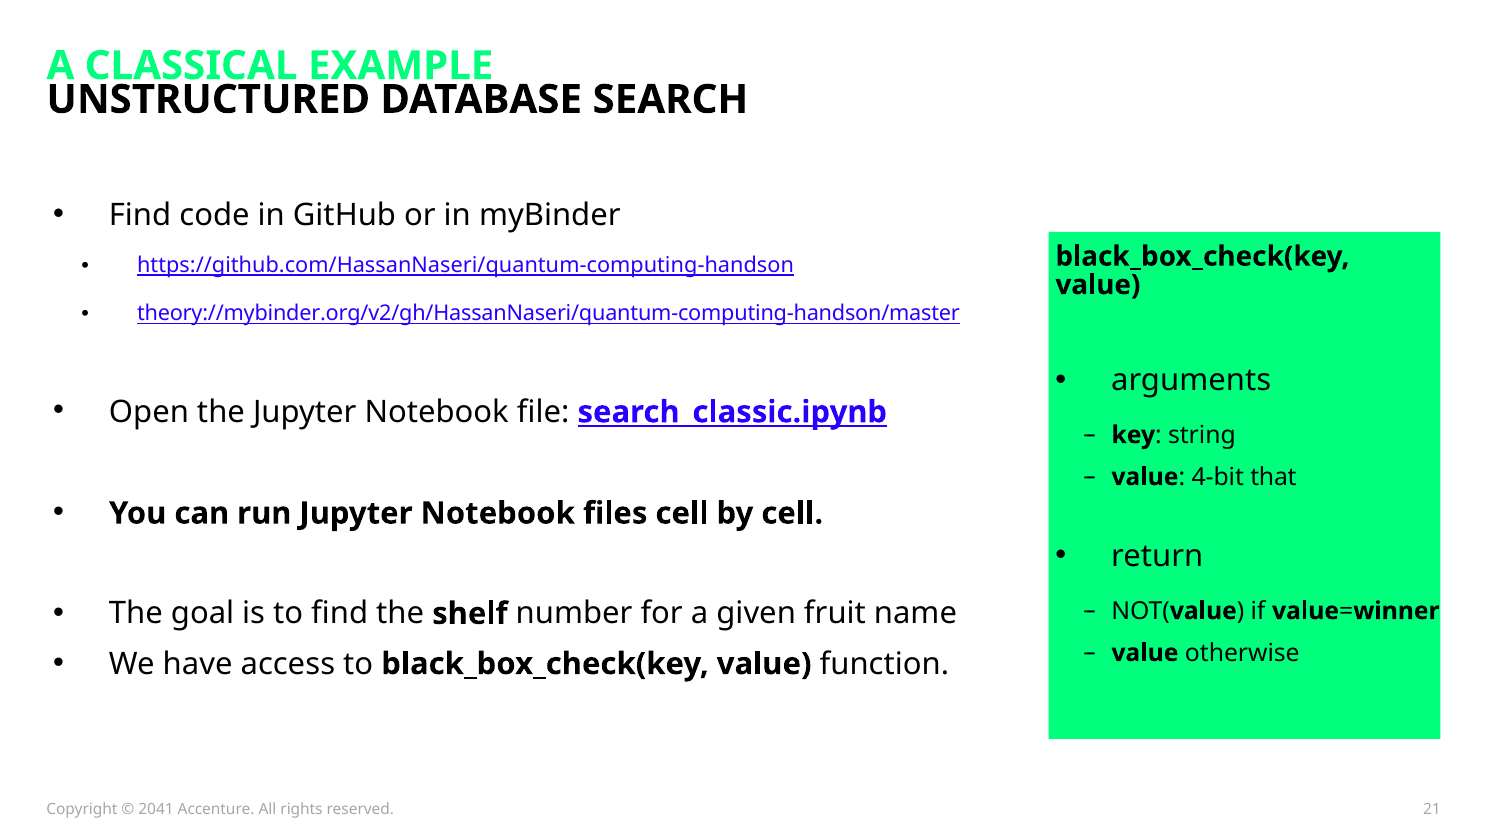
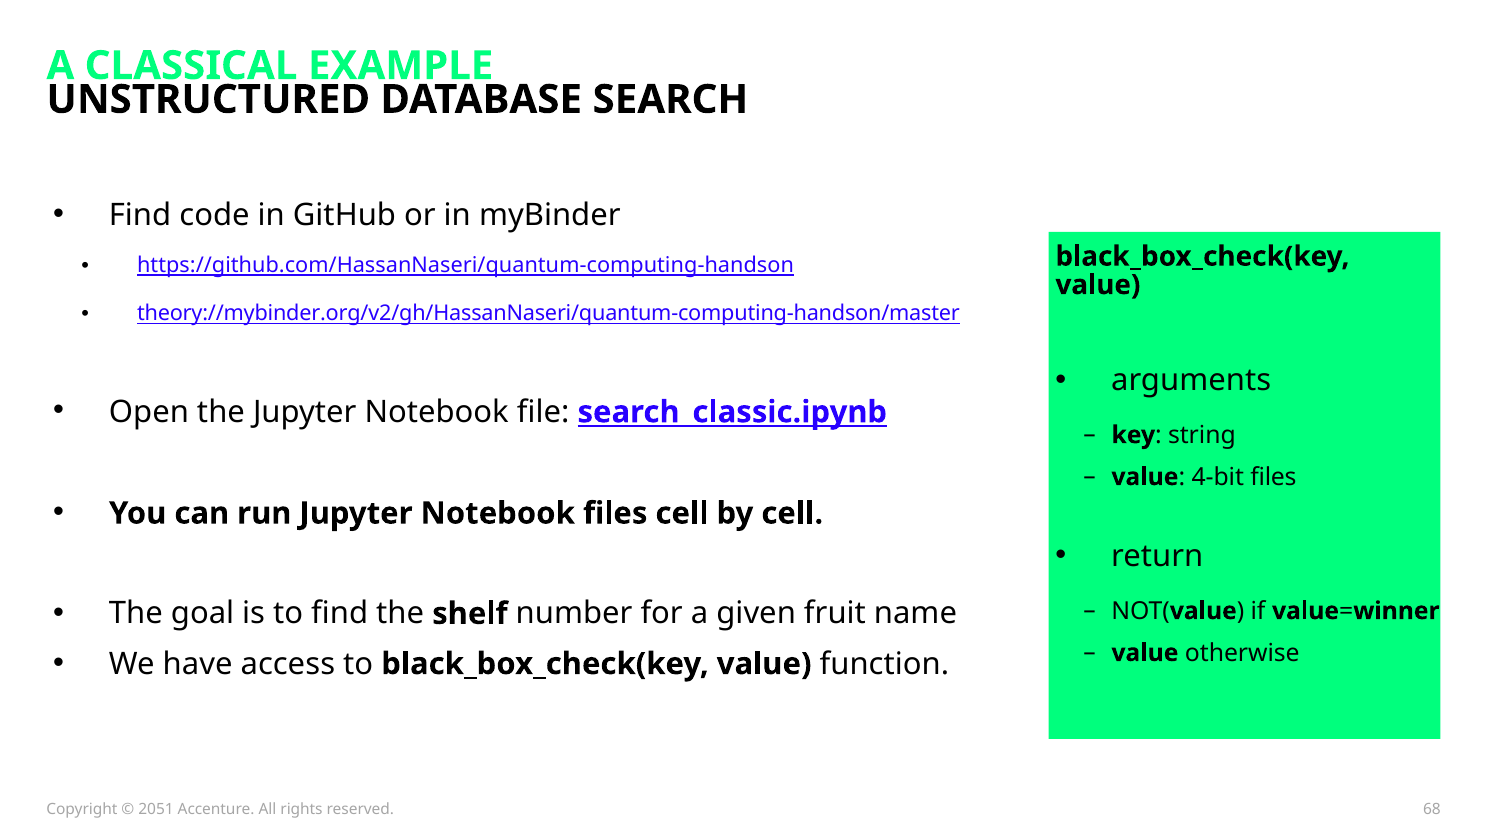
4-bit that: that -> files
2041: 2041 -> 2051
21: 21 -> 68
